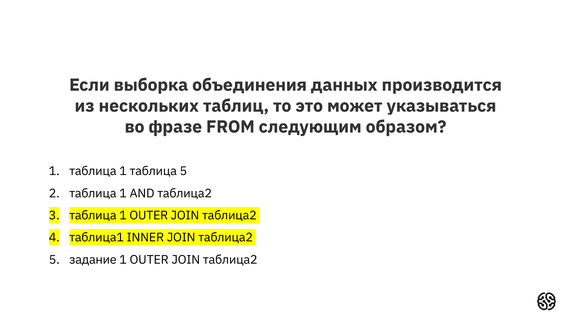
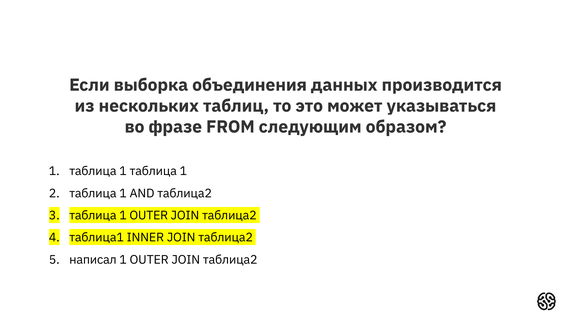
таблица 1 таблица 5: 5 -> 1
задание: задание -> написал
